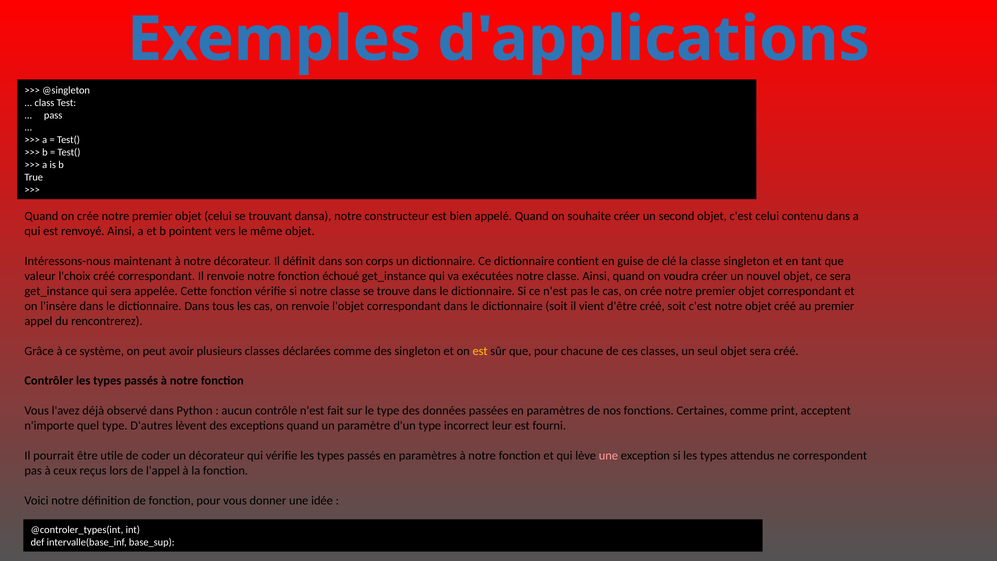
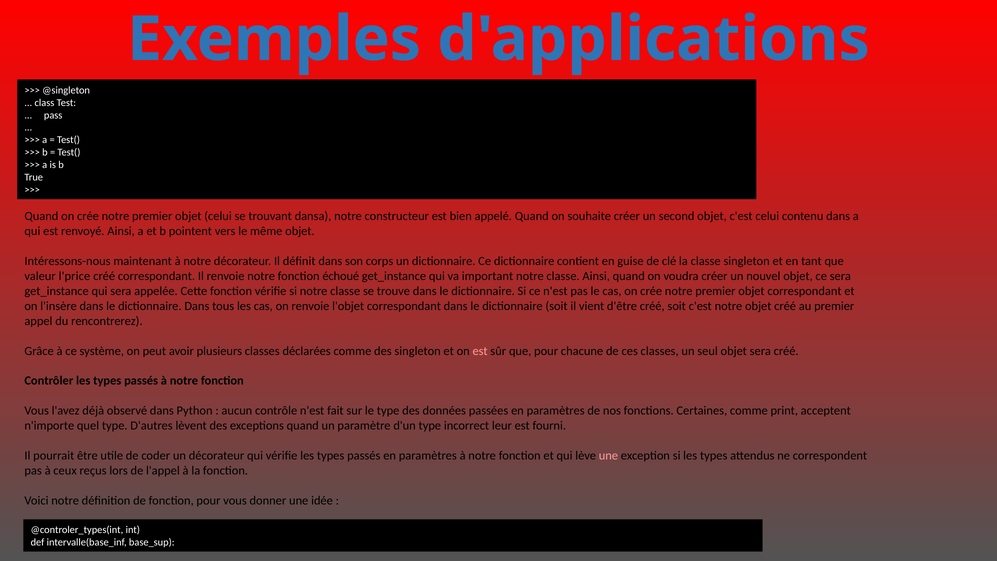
l'choix: l'choix -> l'price
exécutées: exécutées -> important
est at (480, 351) colour: yellow -> pink
